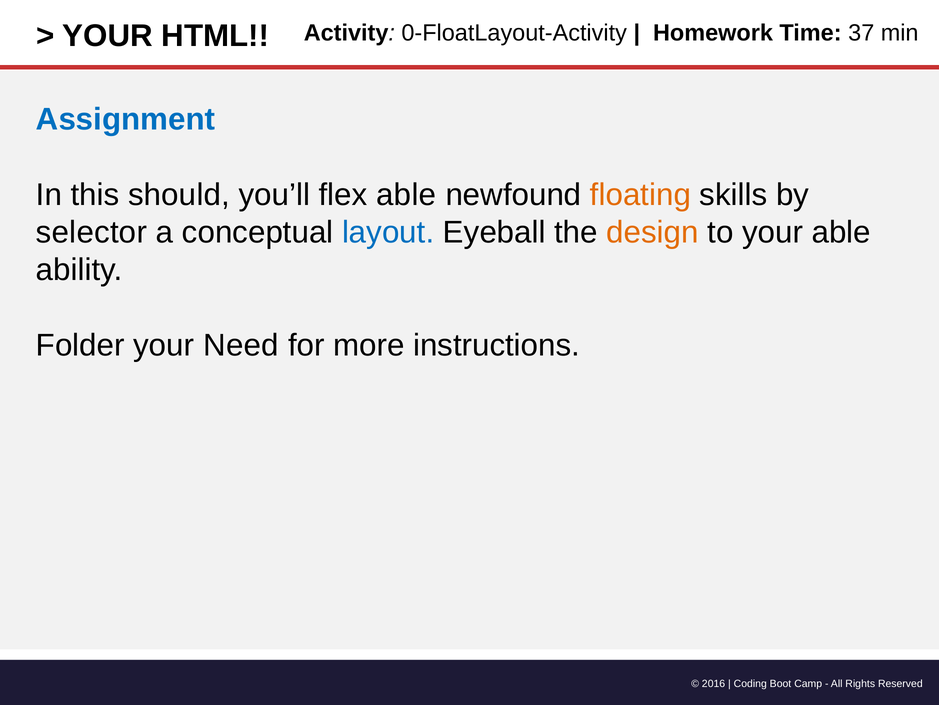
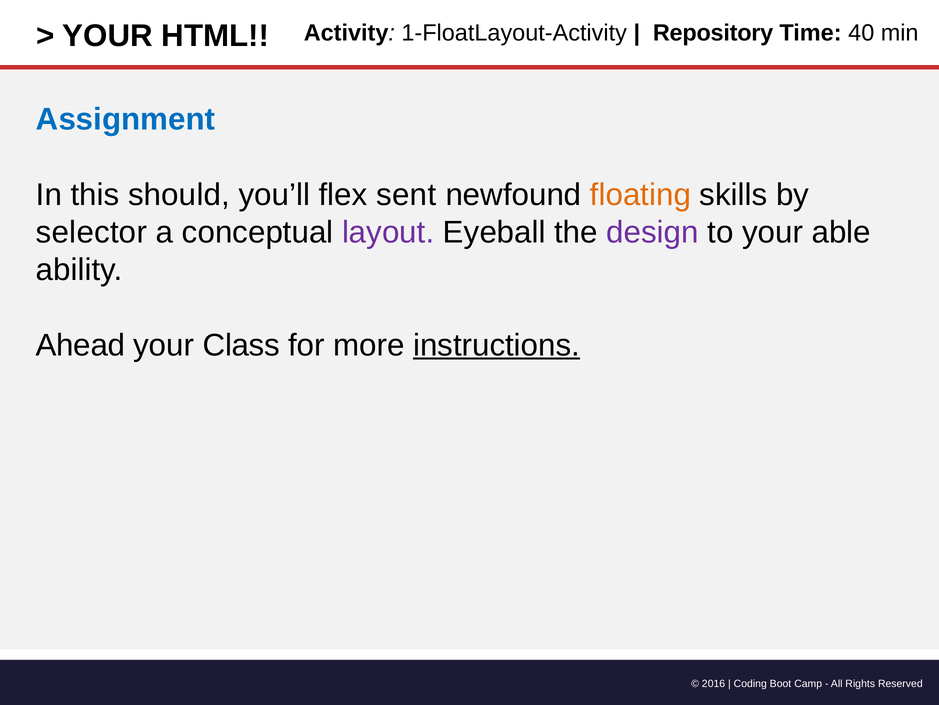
0-FloatLayout-Activity: 0-FloatLayout-Activity -> 1-FloatLayout-Activity
Homework: Homework -> Repository
37: 37 -> 40
flex able: able -> sent
layout colour: blue -> purple
design colour: orange -> purple
Folder: Folder -> Ahead
Need: Need -> Class
instructions underline: none -> present
